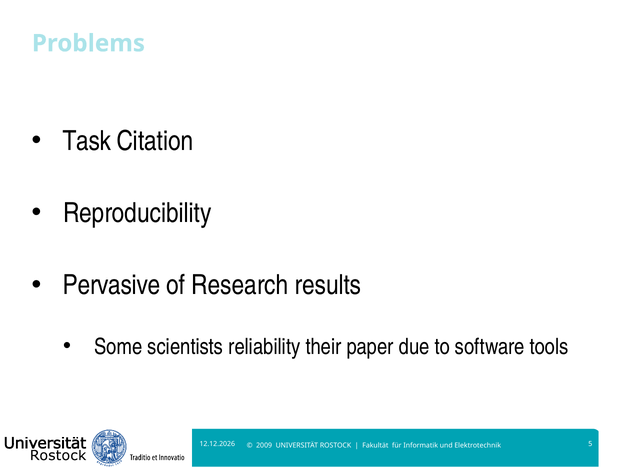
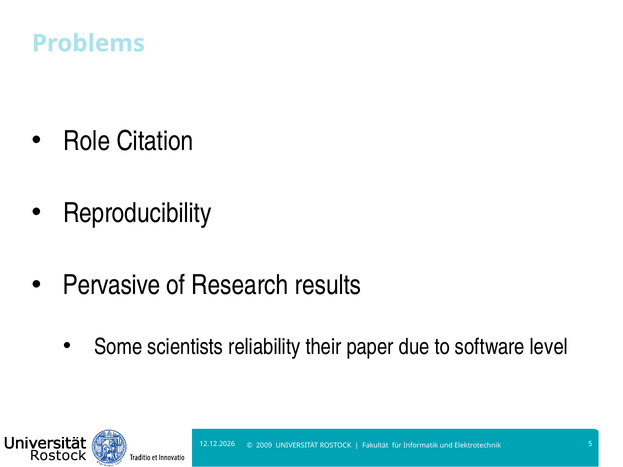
Task: Task -> Role
tools: tools -> level
